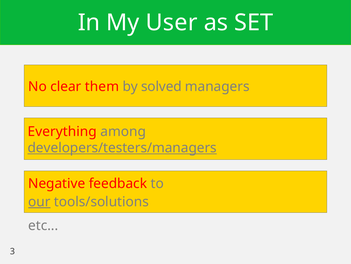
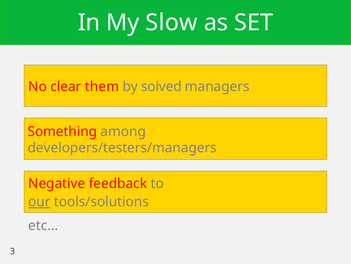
User: User -> Slow
Everything: Everything -> Something
developers/testers/managers underline: present -> none
